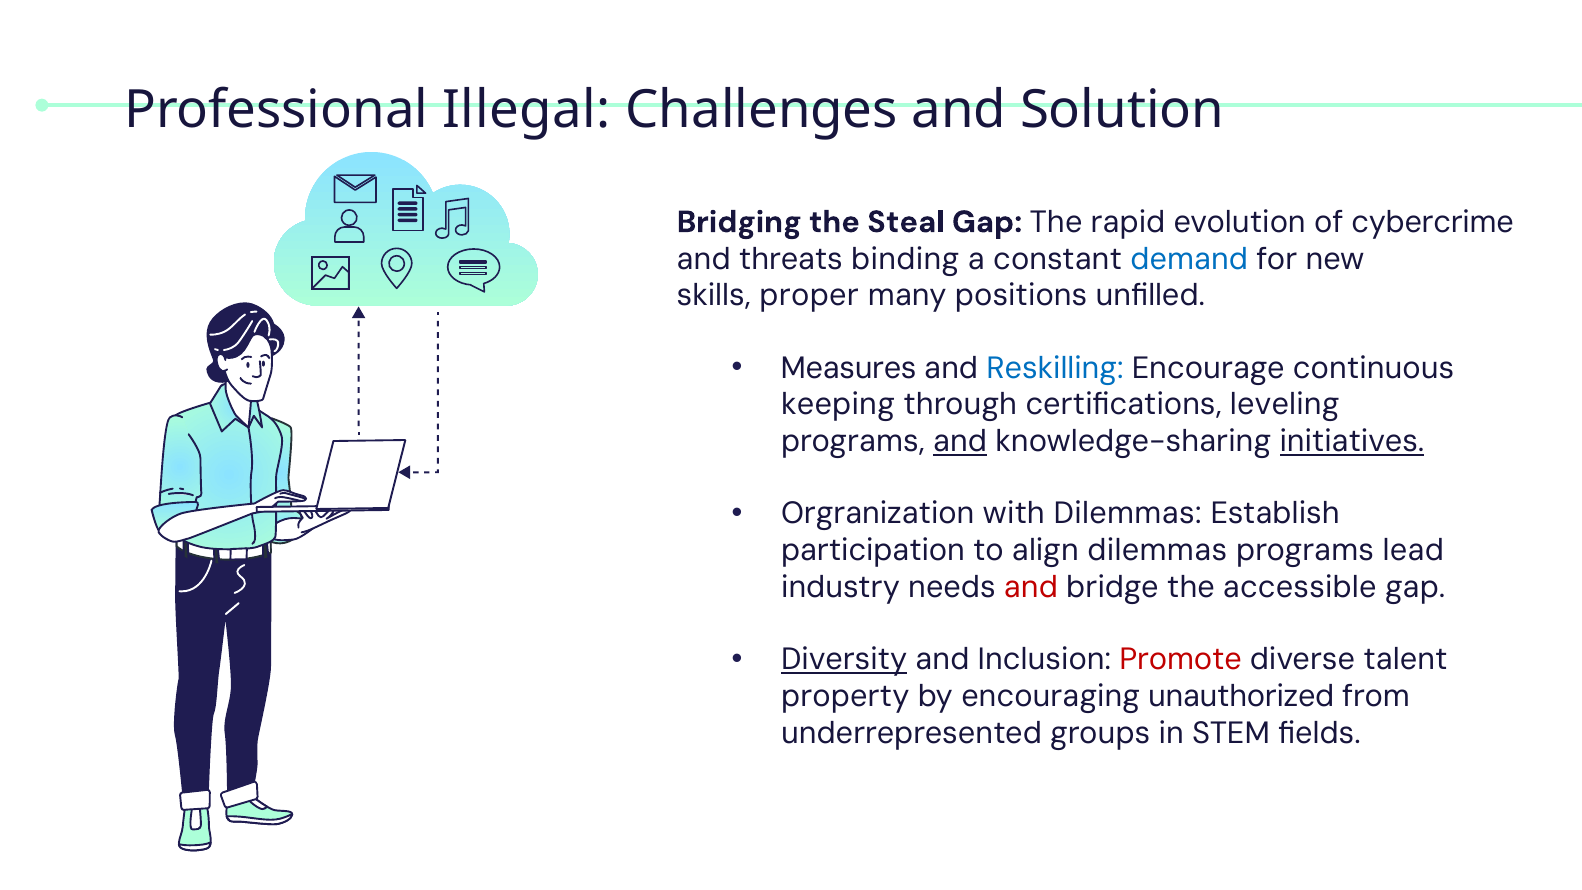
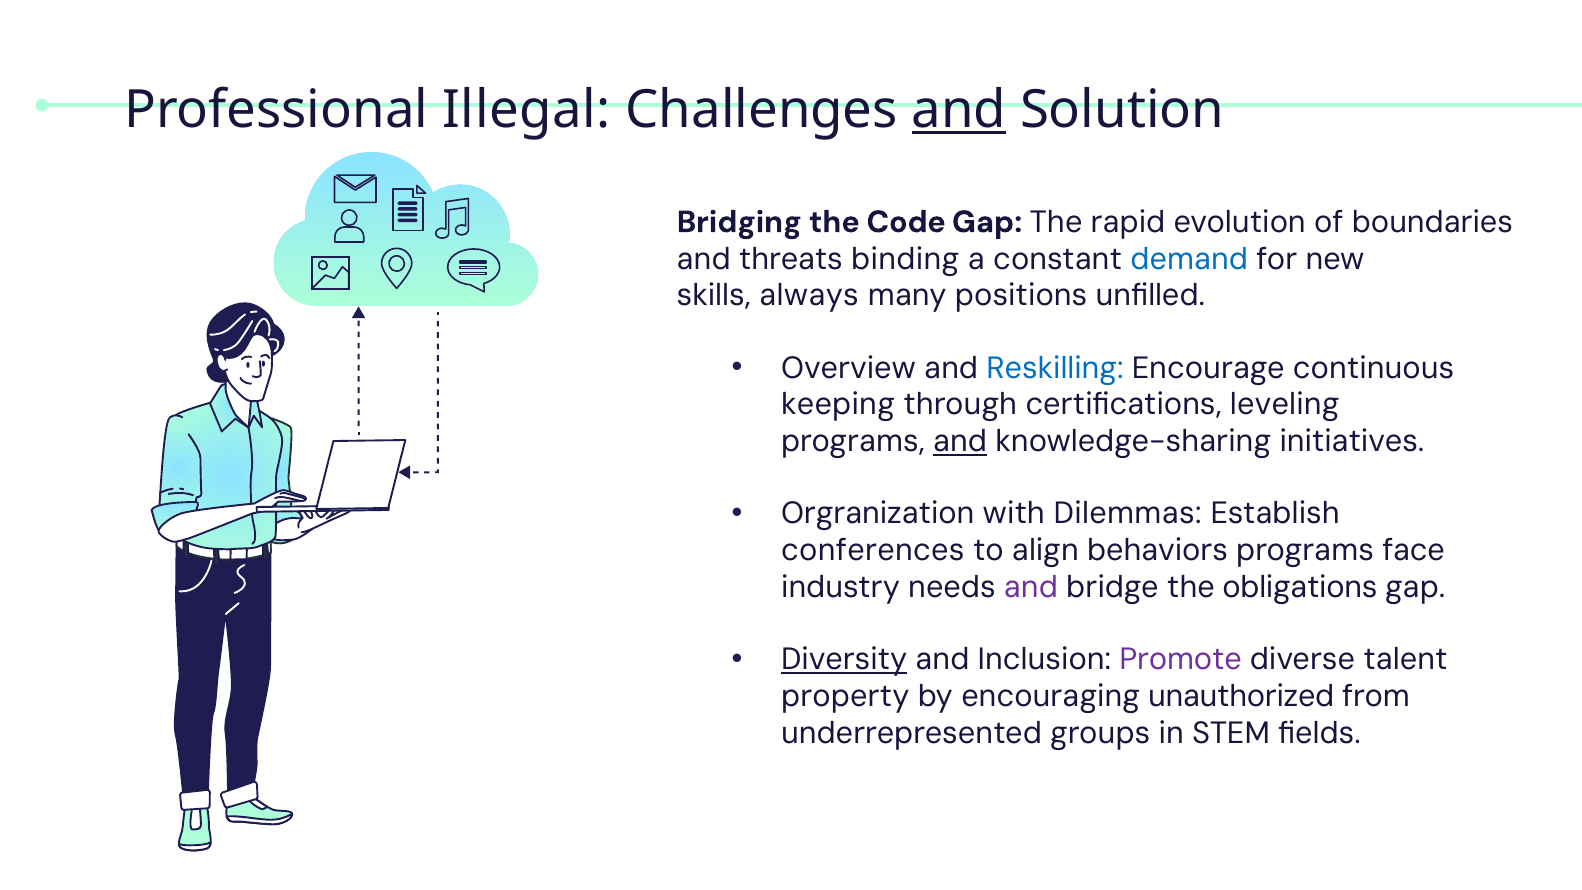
and at (959, 110) underline: none -> present
Steal: Steal -> Code
cybercrime: cybercrime -> boundaries
proper: proper -> always
Measures: Measures -> Overview
initiatives underline: present -> none
participation: participation -> conferences
align dilemmas: dilemmas -> behaviors
lead: lead -> face
and at (1031, 588) colour: red -> purple
accessible: accessible -> obligations
Promote colour: red -> purple
